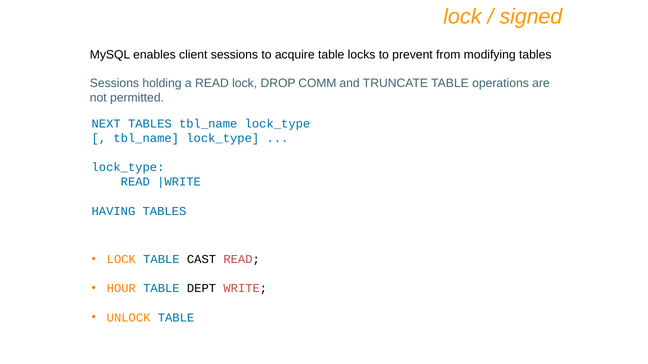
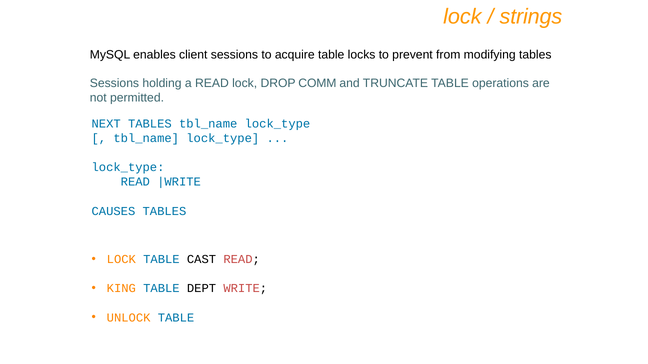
signed: signed -> strings
HAVING: HAVING -> CAUSES
HOUR: HOUR -> KING
